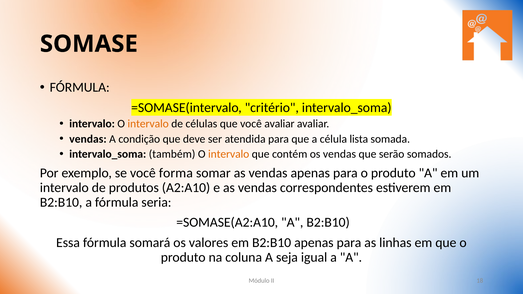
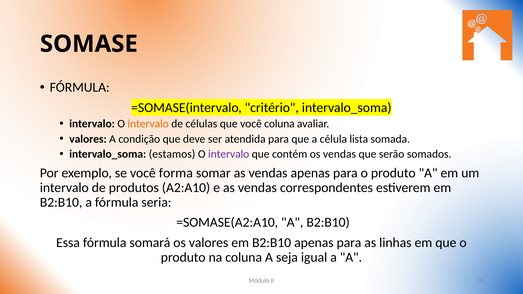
você avaliar: avaliar -> coluna
vendas at (88, 139): vendas -> valores
também: também -> estamos
intervalo at (229, 154) colour: orange -> purple
